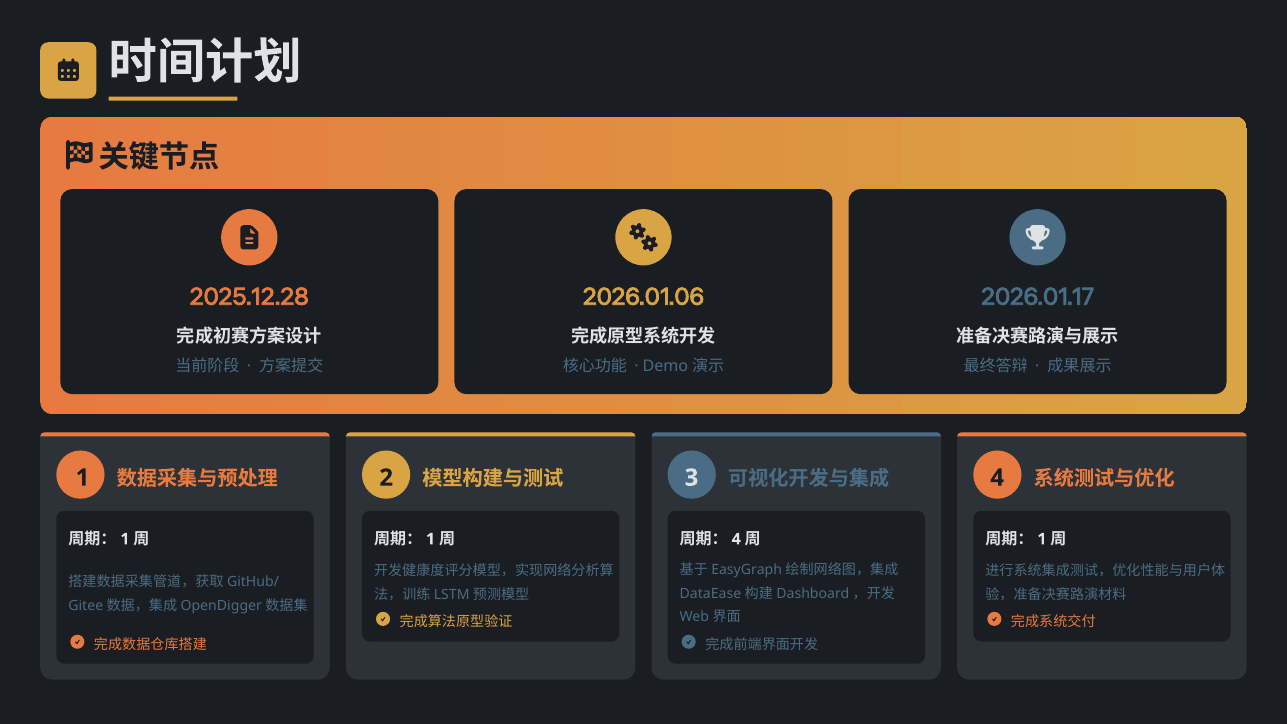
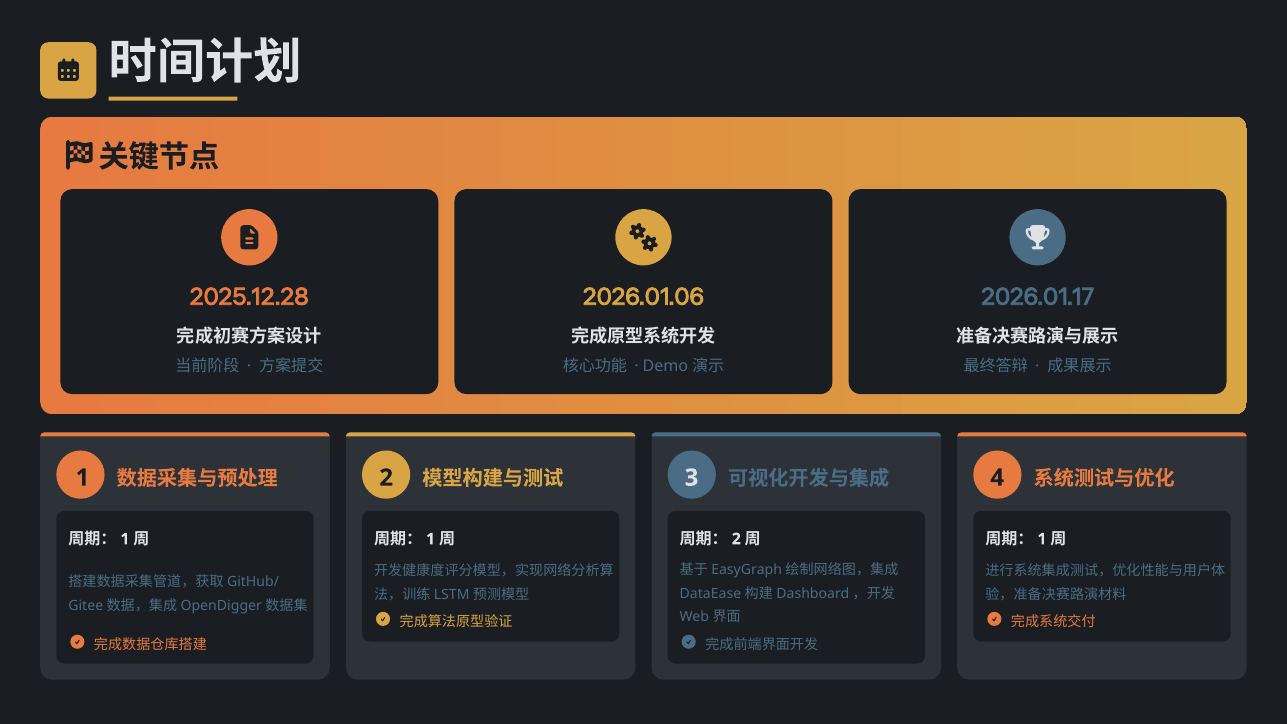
4 at (736, 539): 4 -> 2
